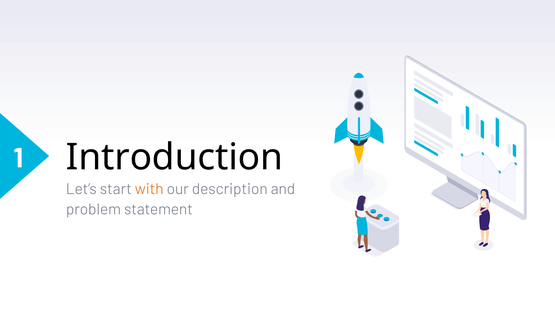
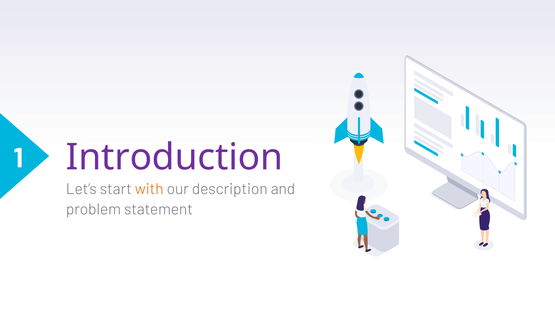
Introduction colour: black -> purple
